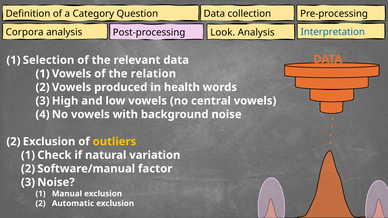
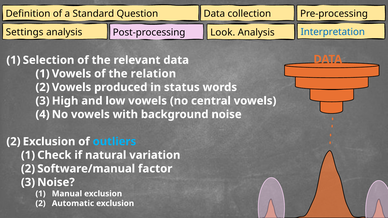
Category: Category -> Standard
Corpora: Corpora -> Settings
health: health -> status
outliers colour: yellow -> light blue
